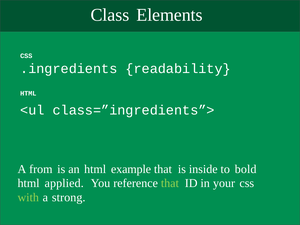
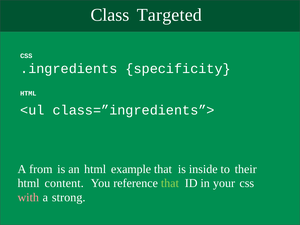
Elements: Elements -> Targeted
readability: readability -> specificity
bold: bold -> their
applied: applied -> content
with colour: light green -> pink
